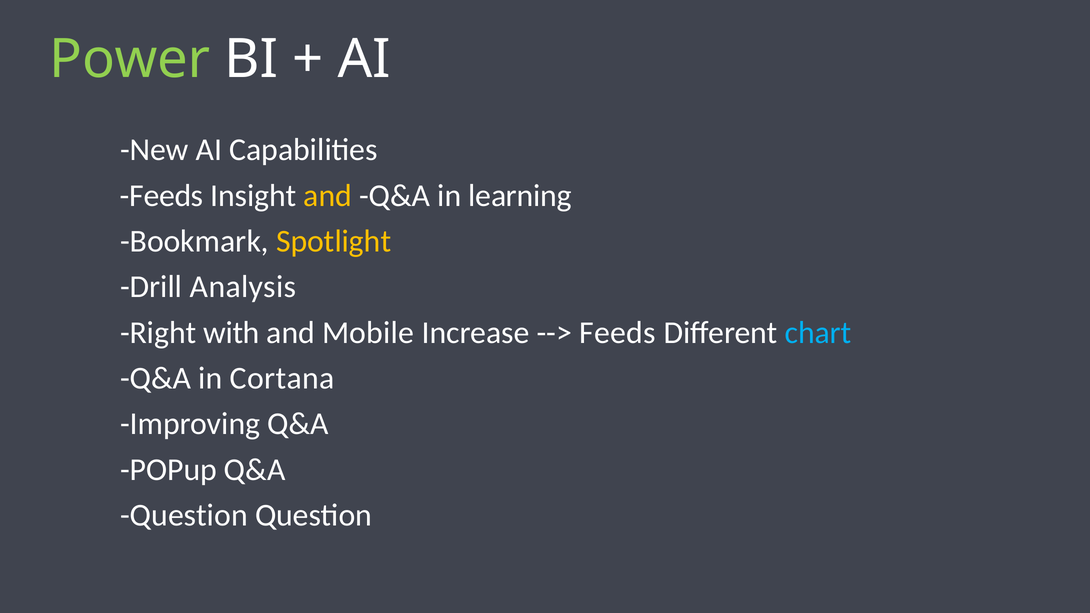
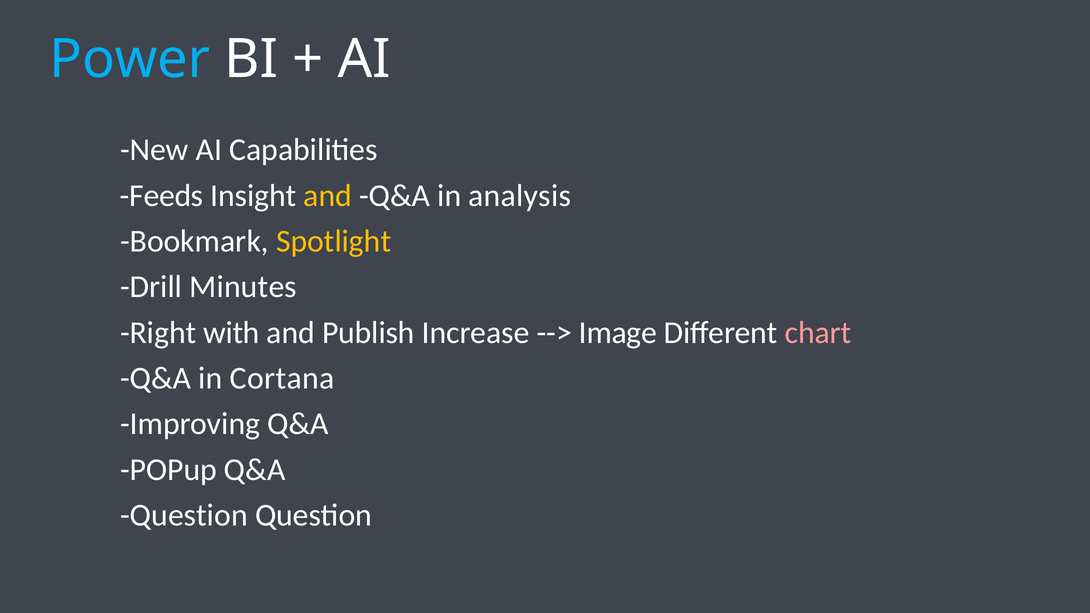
Power colour: light green -> light blue
learning: learning -> analysis
Analysis: Analysis -> Minutes
Mobile: Mobile -> Publish
Feeds at (618, 333): Feeds -> Image
chart colour: light blue -> pink
